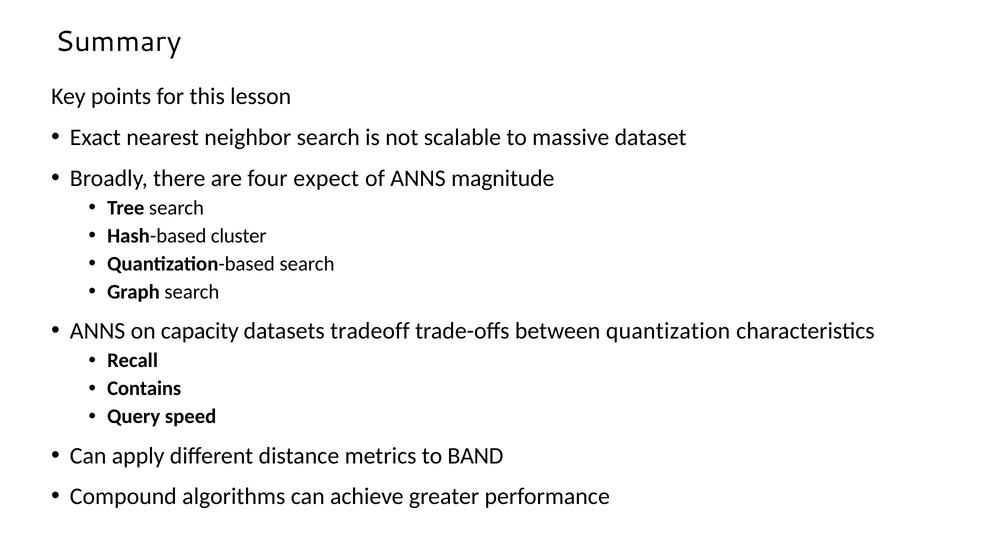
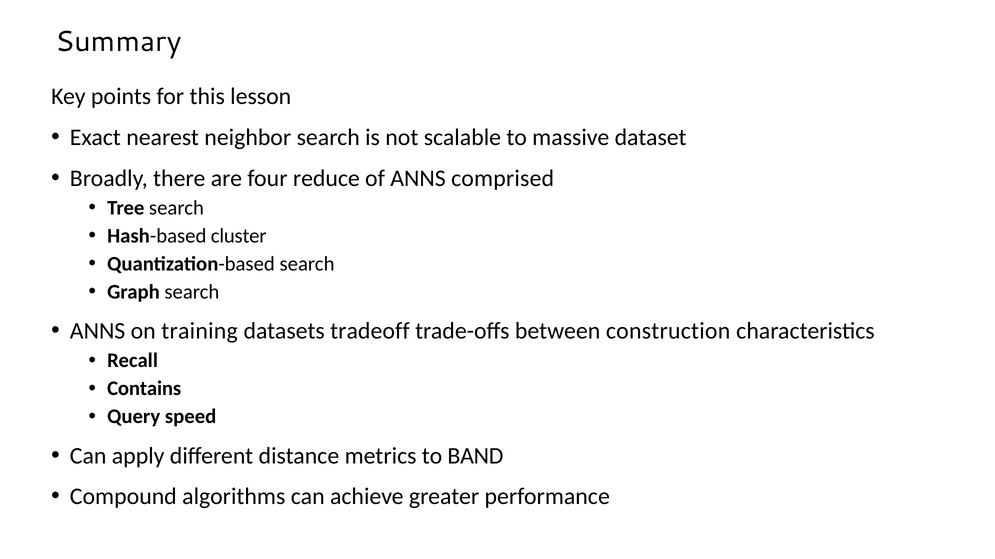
expect: expect -> reduce
magnitude: magnitude -> comprised
capacity: capacity -> training
quantization: quantization -> construction
